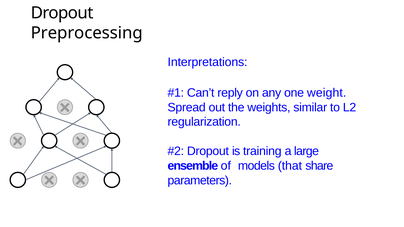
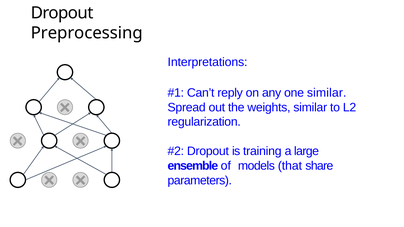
one weight: weight -> similar
